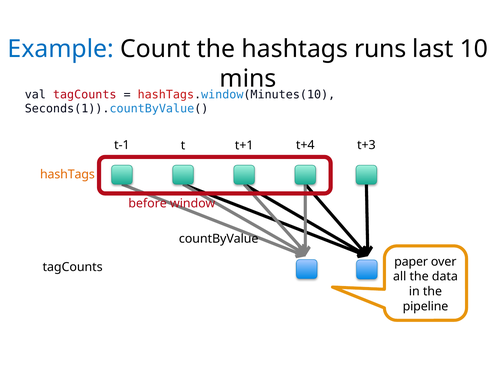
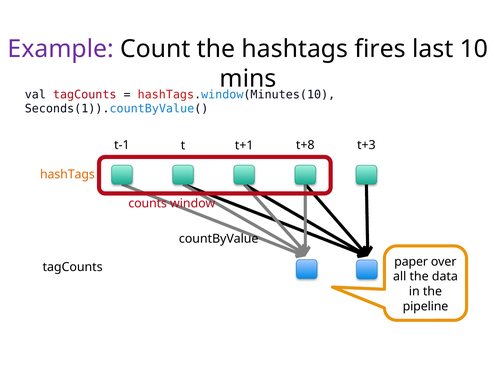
Example colour: blue -> purple
runs: runs -> fires
t+4: t+4 -> t+8
before: before -> counts
